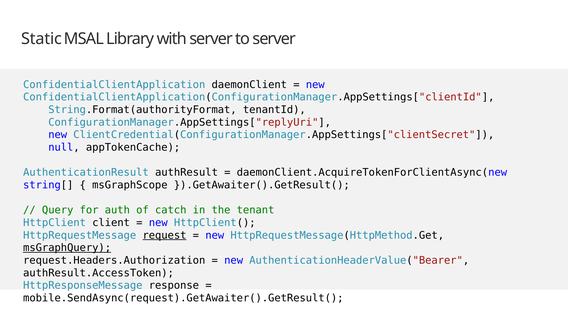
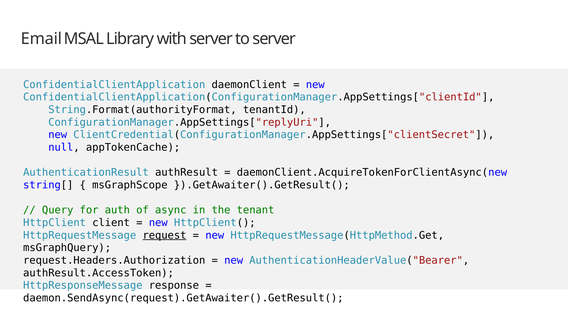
Static: Static -> Email
catch: catch -> async
msGraphQuery underline: present -> none
mobile.SendAsync(request).GetAwaiter().GetResult(: mobile.SendAsync(request).GetAwaiter().GetResult( -> daemon.SendAsync(request).GetAwaiter().GetResult(
